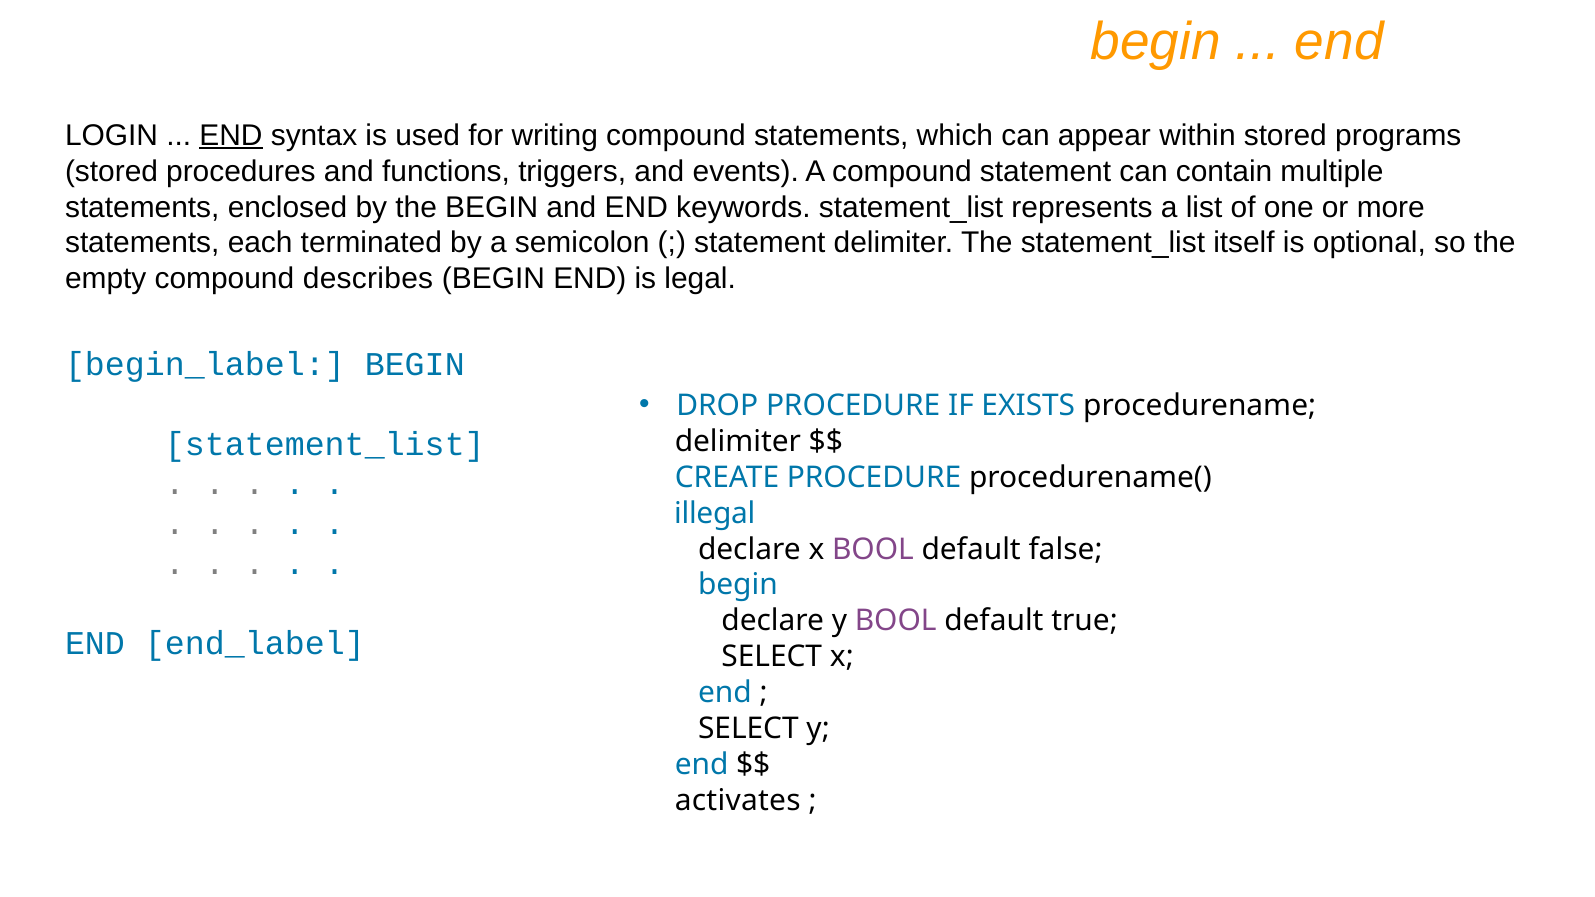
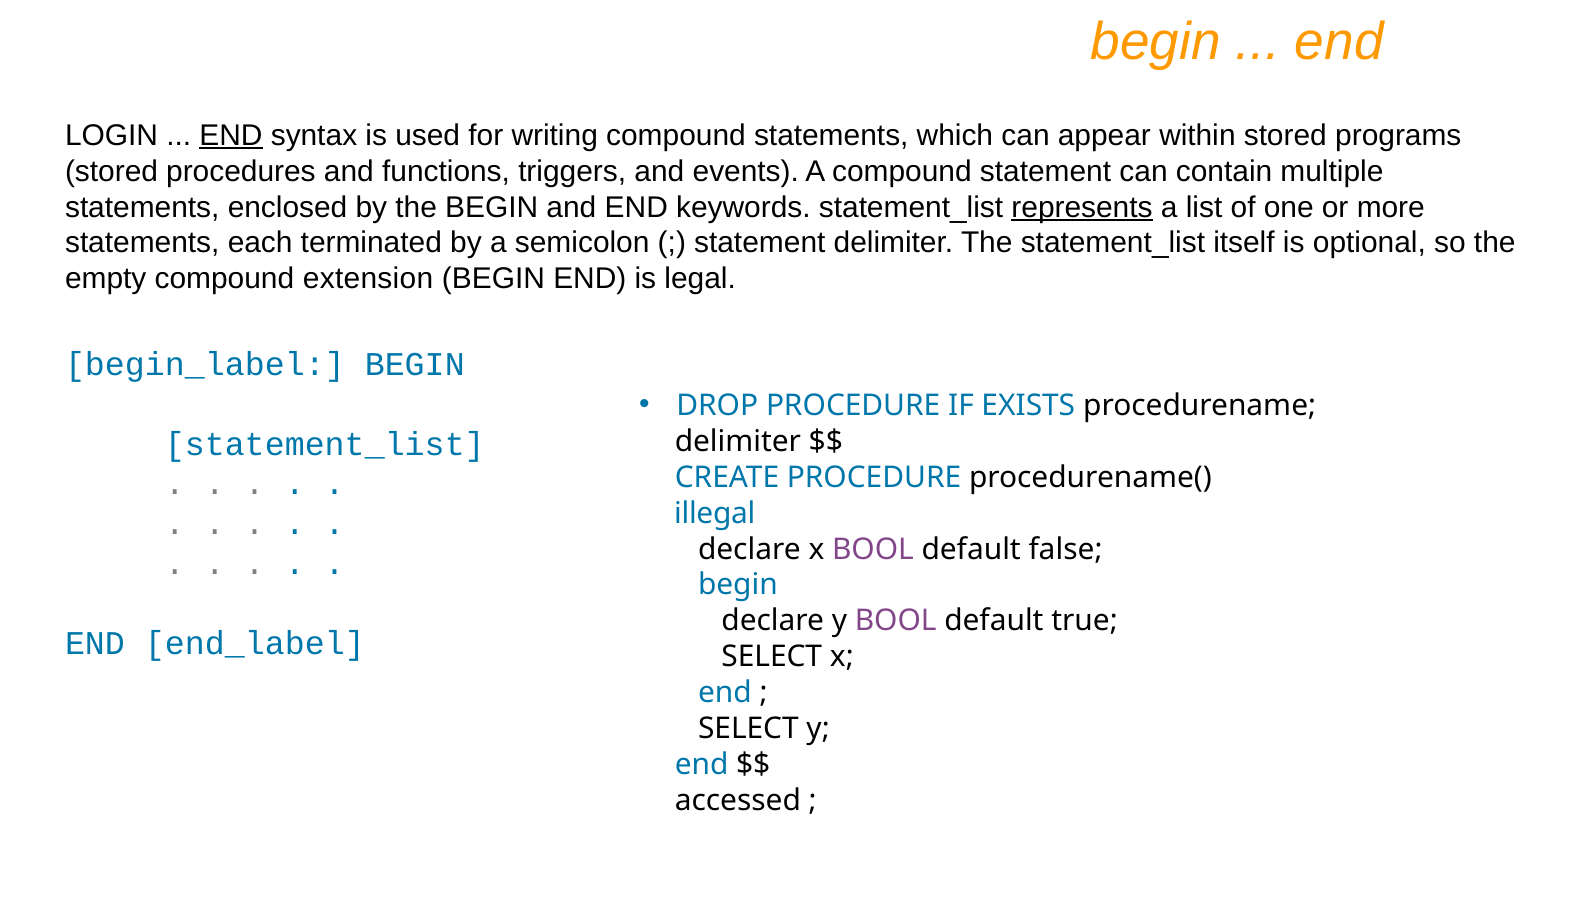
represents underline: none -> present
describes: describes -> extension
activates: activates -> accessed
